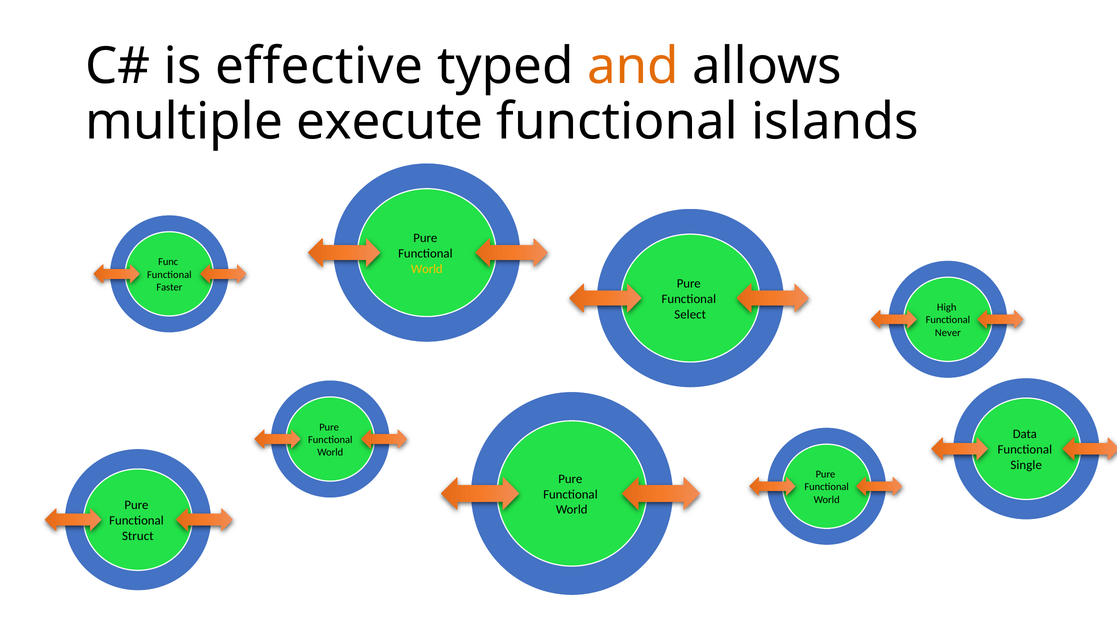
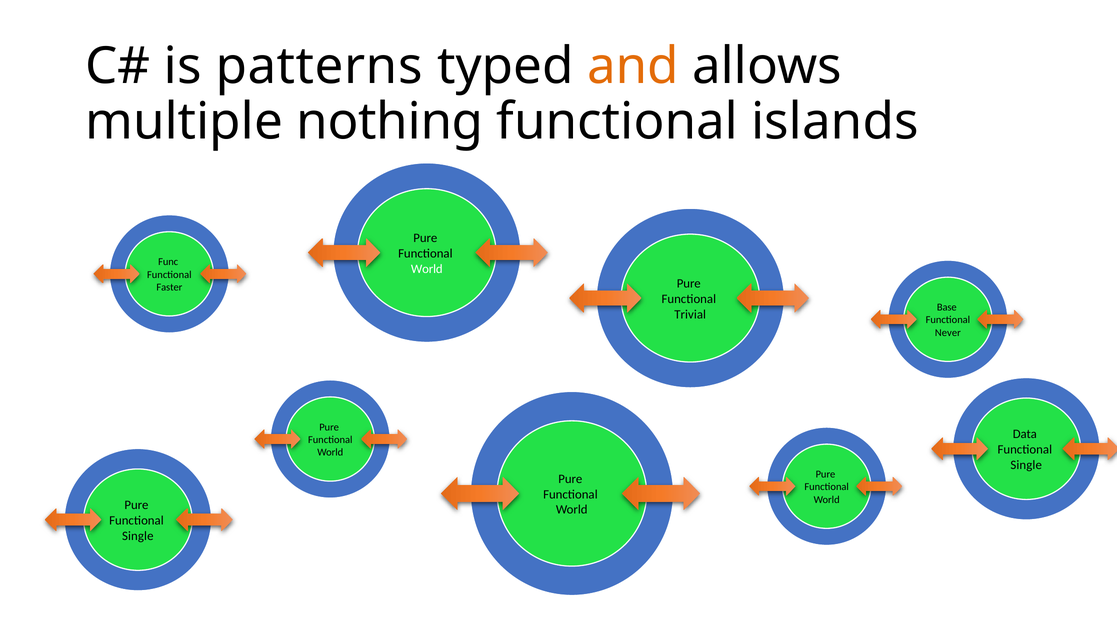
effective: effective -> patterns
execute: execute -> nothing
World at (427, 269) colour: yellow -> white
High: High -> Base
Select: Select -> Trivial
Struct at (138, 535): Struct -> Single
